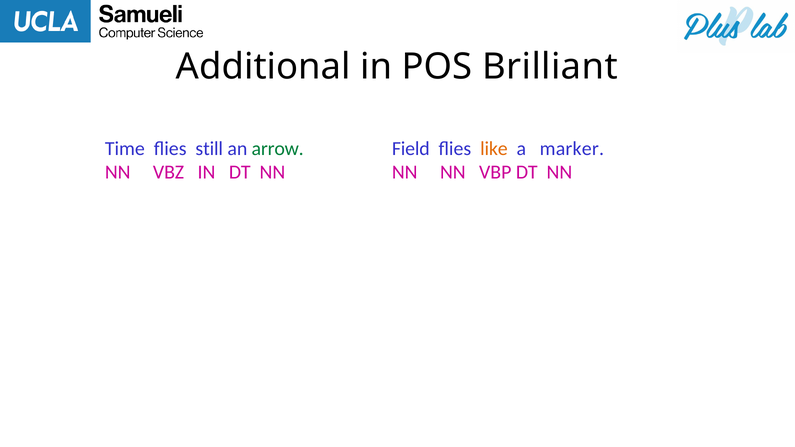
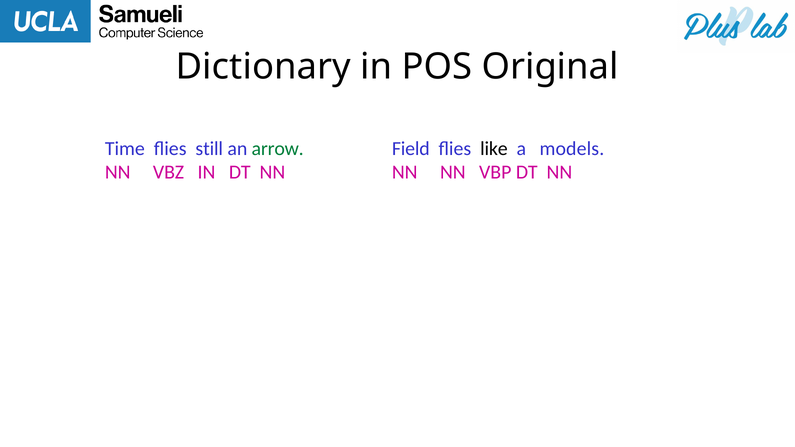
Additional: Additional -> Dictionary
Brilliant: Brilliant -> Original
like colour: orange -> black
marker: marker -> models
